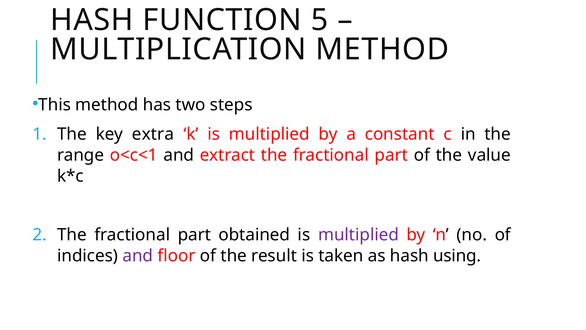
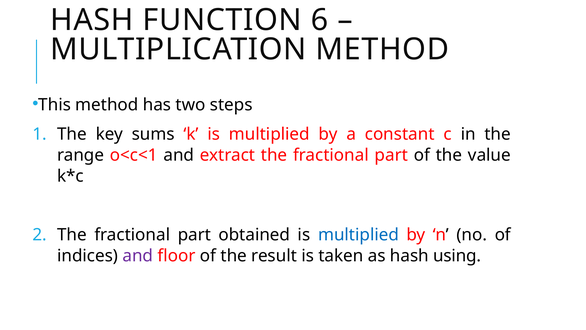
5: 5 -> 6
extra: extra -> sums
multiplied at (359, 235) colour: purple -> blue
